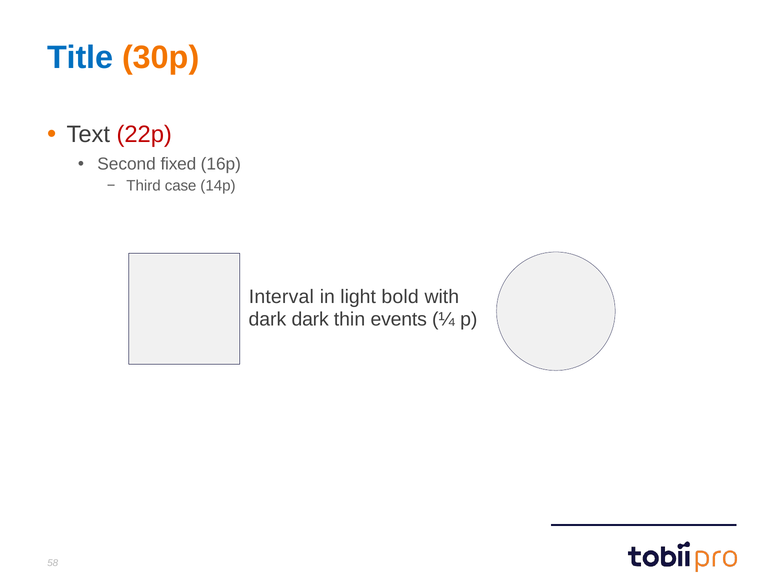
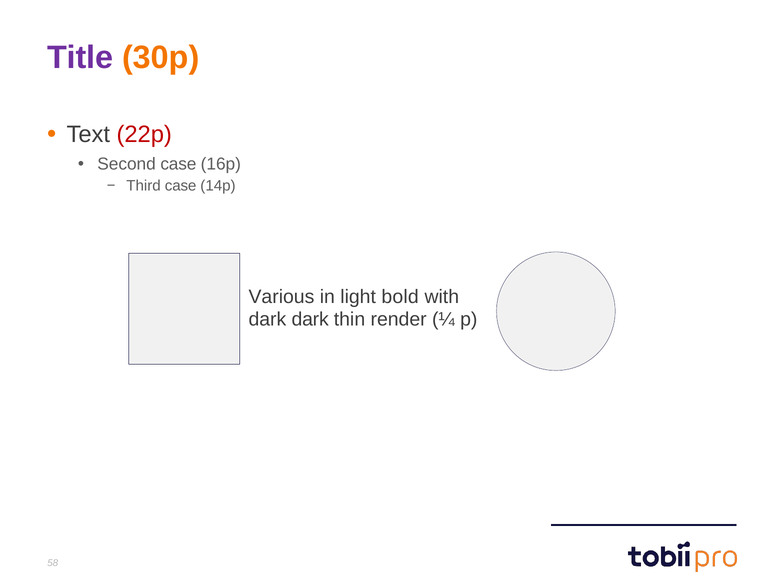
Title colour: blue -> purple
Second fixed: fixed -> case
Interval: Interval -> Various
events: events -> render
